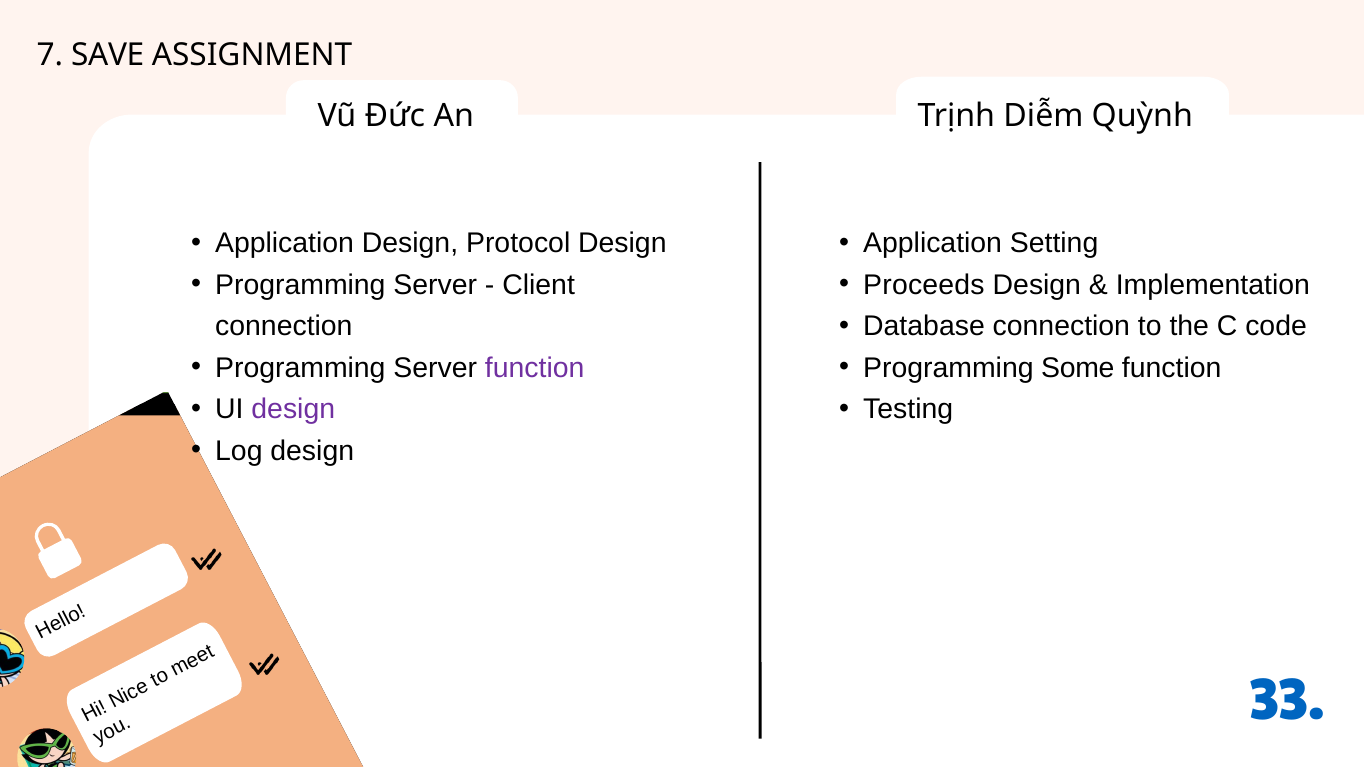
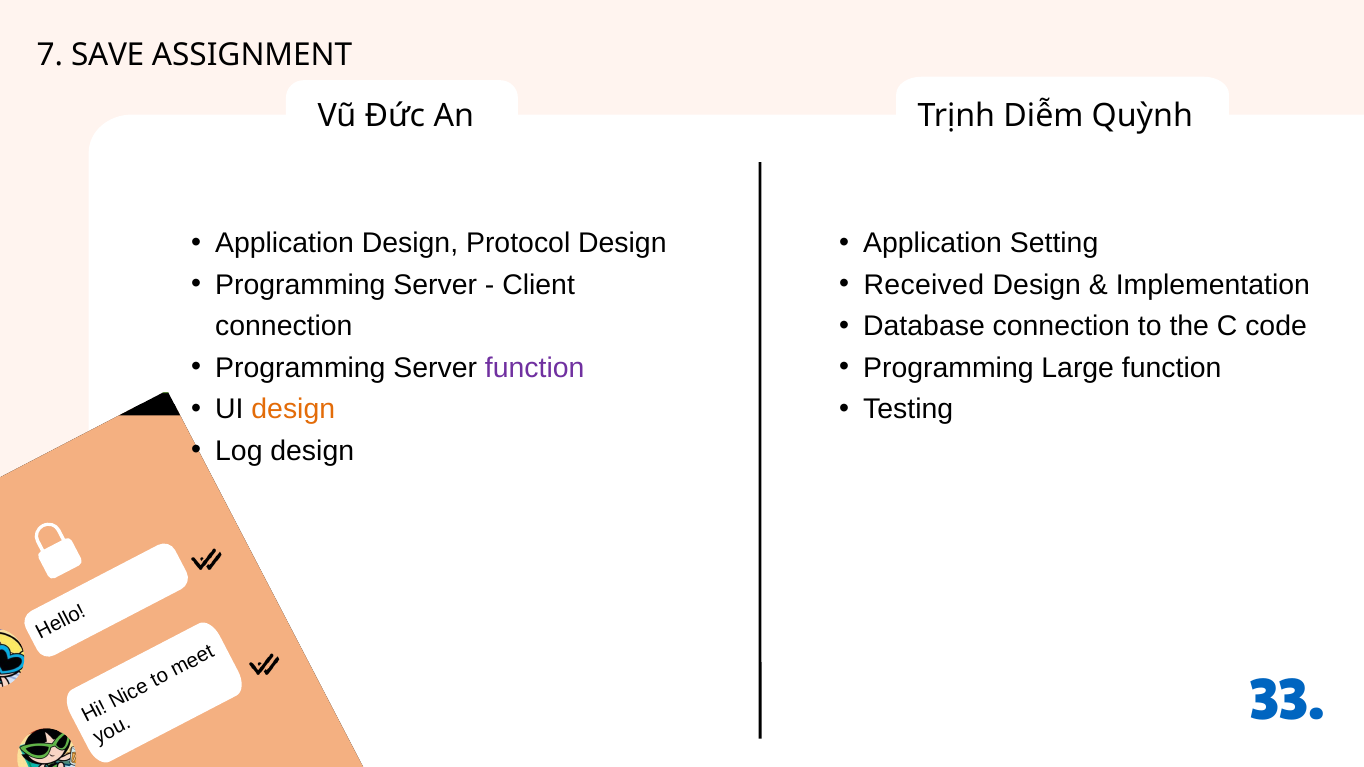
Proceeds: Proceeds -> Received
Some: Some -> Large
design at (293, 409) colour: purple -> orange
